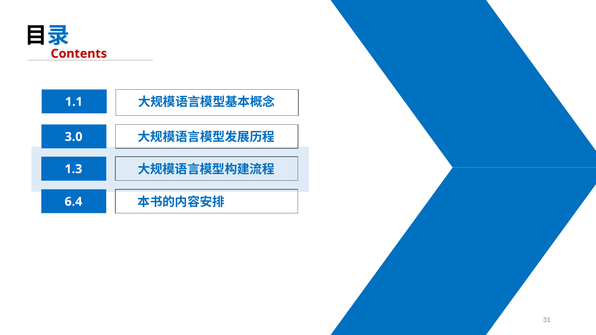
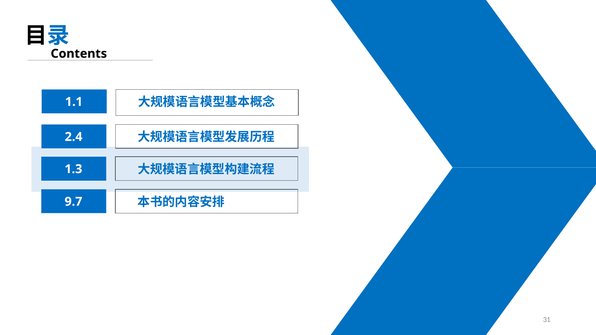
Contents colour: red -> black
3.0: 3.0 -> 2.4
6.4: 6.4 -> 9.7
